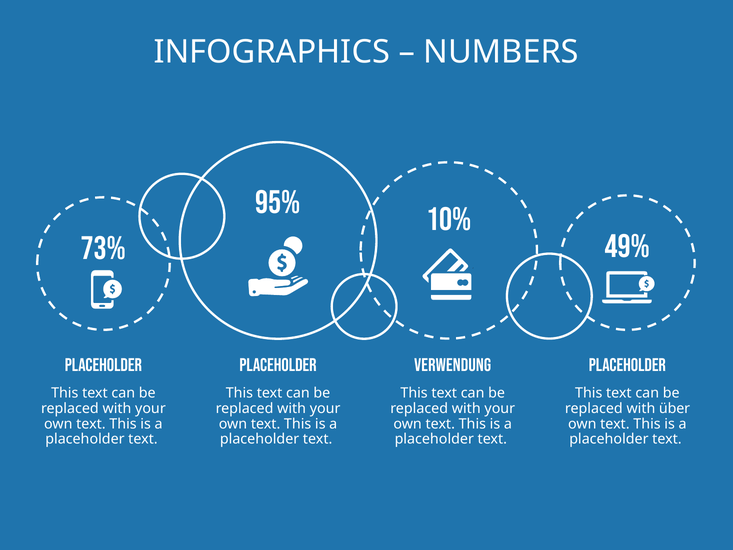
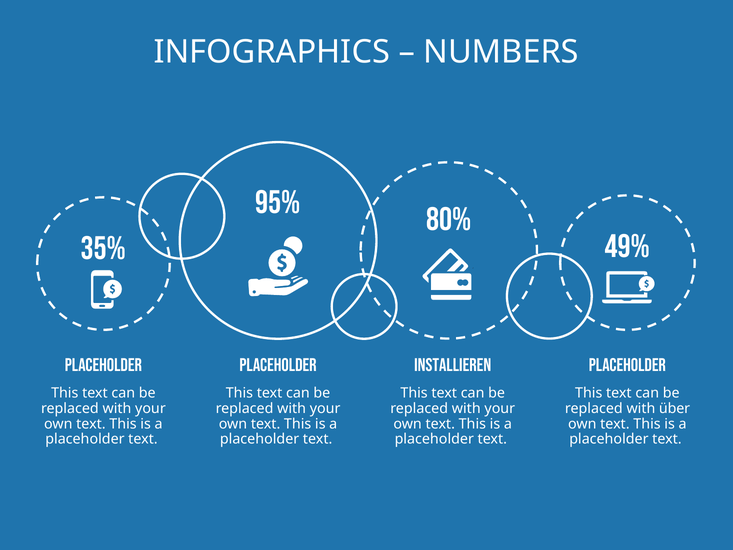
10%: 10% -> 80%
73%: 73% -> 35%
Verwendung: Verwendung -> Installieren
